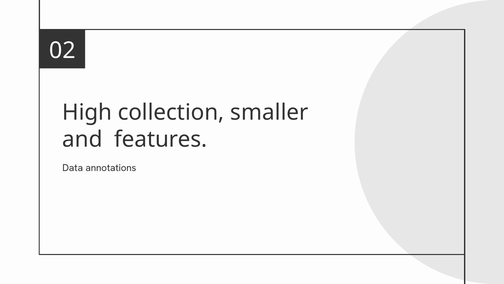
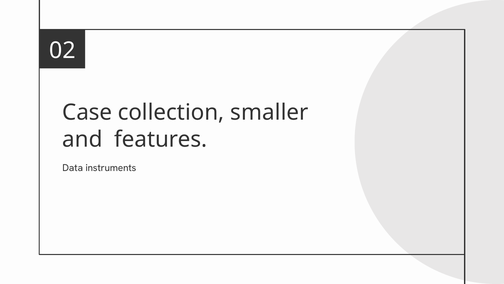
High: High -> Case
annotations: annotations -> instruments
